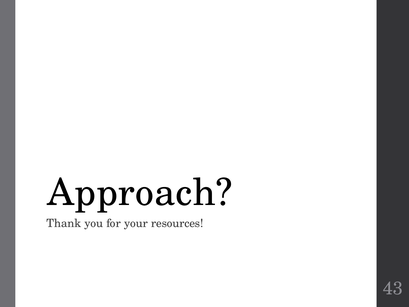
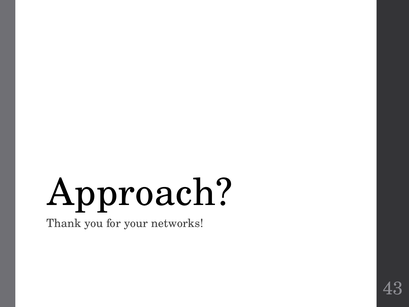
resources: resources -> networks
